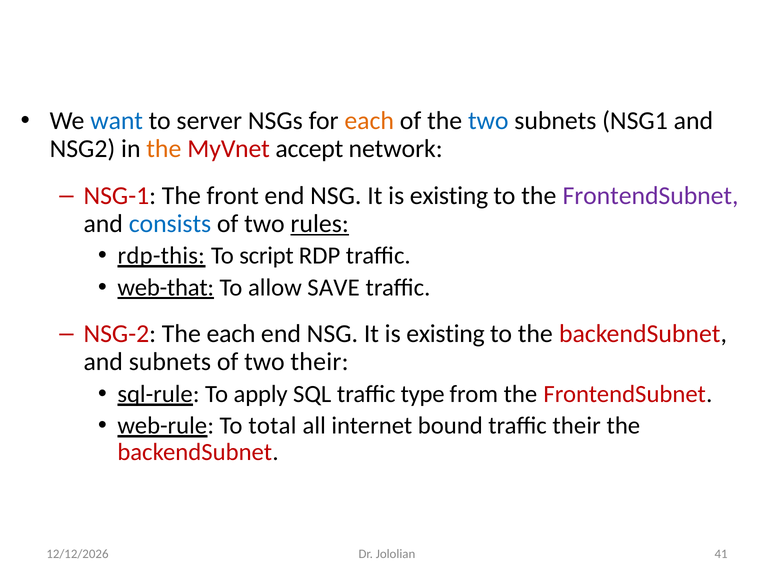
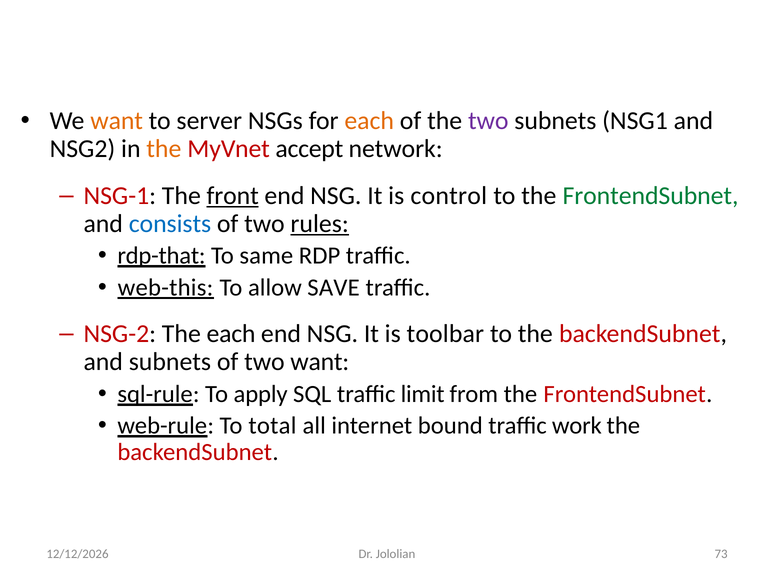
want at (117, 121) colour: blue -> orange
two at (488, 121) colour: blue -> purple
front underline: none -> present
existing at (449, 196): existing -> control
FrontendSubnet at (650, 196) colour: purple -> green
rdp-this: rdp-this -> rdp-that
script: script -> same
web-that: web-that -> web-this
existing at (446, 334): existing -> toolbar
two their: their -> want
type: type -> limit
traffic their: their -> work
41: 41 -> 73
